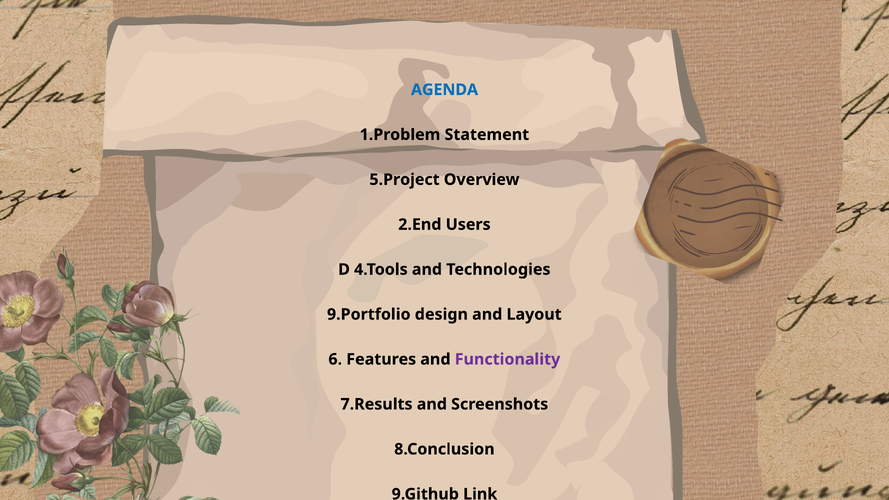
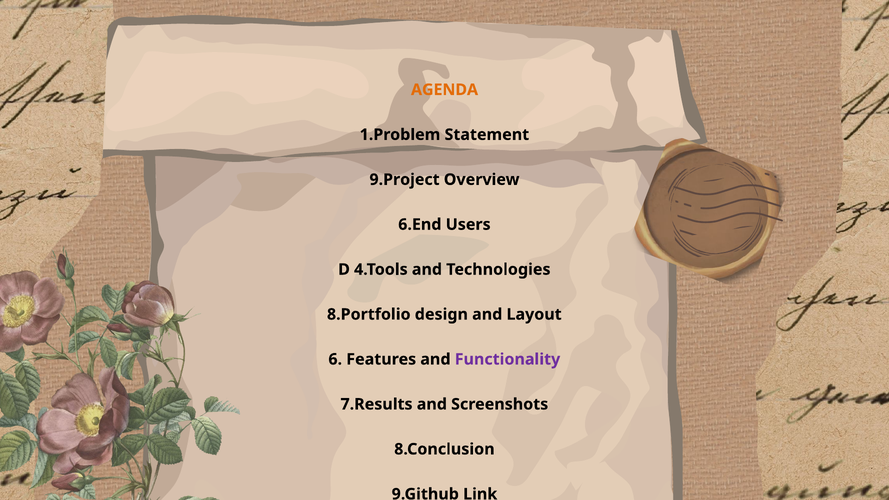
AGENDA colour: blue -> orange
5.Project: 5.Project -> 9.Project
2.End: 2.End -> 6.End
9.Portfolio: 9.Portfolio -> 8.Portfolio
